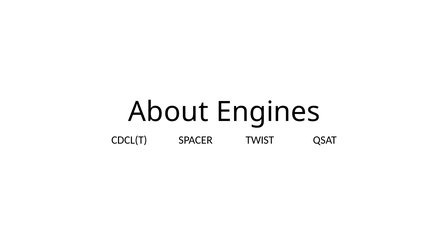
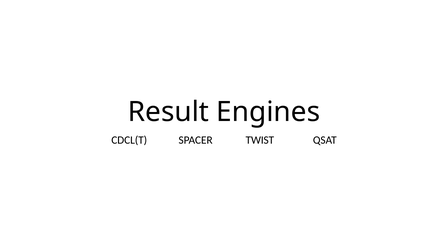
About: About -> Result
